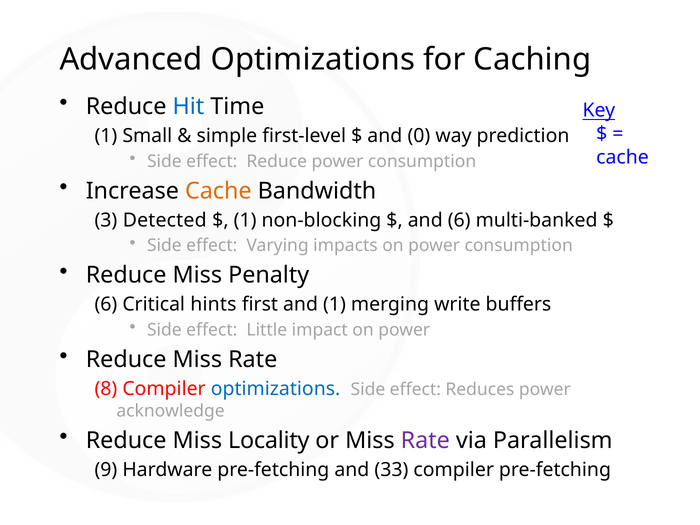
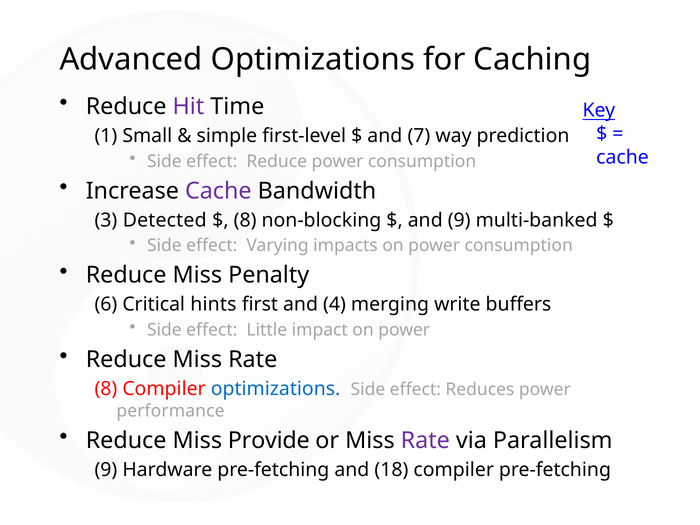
Hit colour: blue -> purple
0: 0 -> 7
Cache at (218, 191) colour: orange -> purple
1 at (245, 220): 1 -> 8
and 6: 6 -> 9
and 1: 1 -> 4
acknowledge: acknowledge -> performance
Locality: Locality -> Provide
33: 33 -> 18
